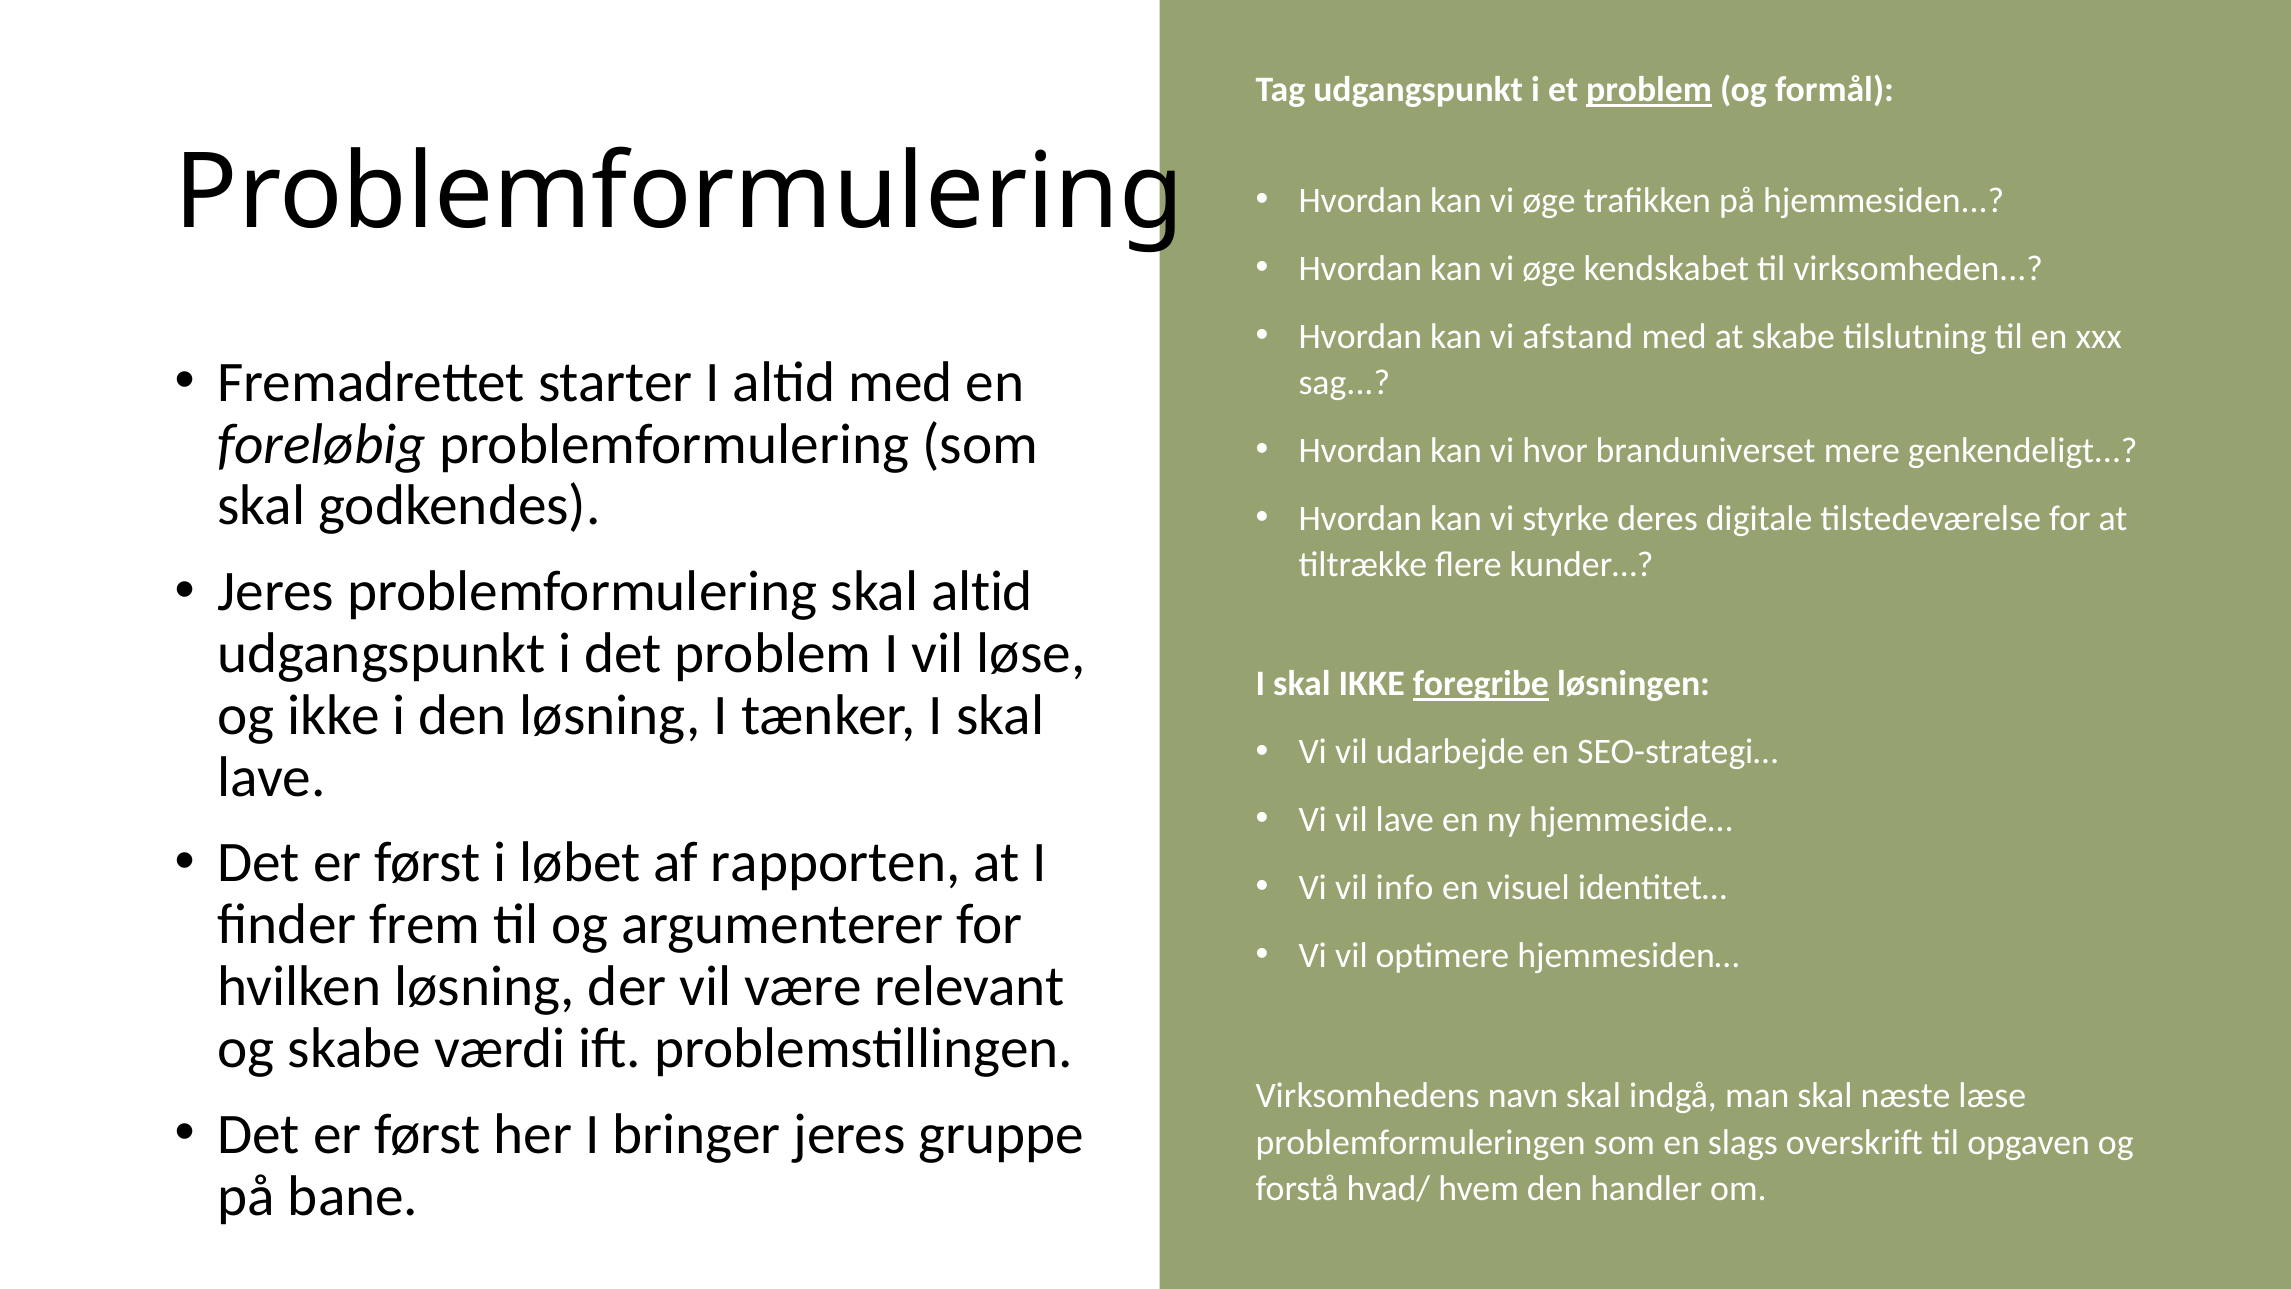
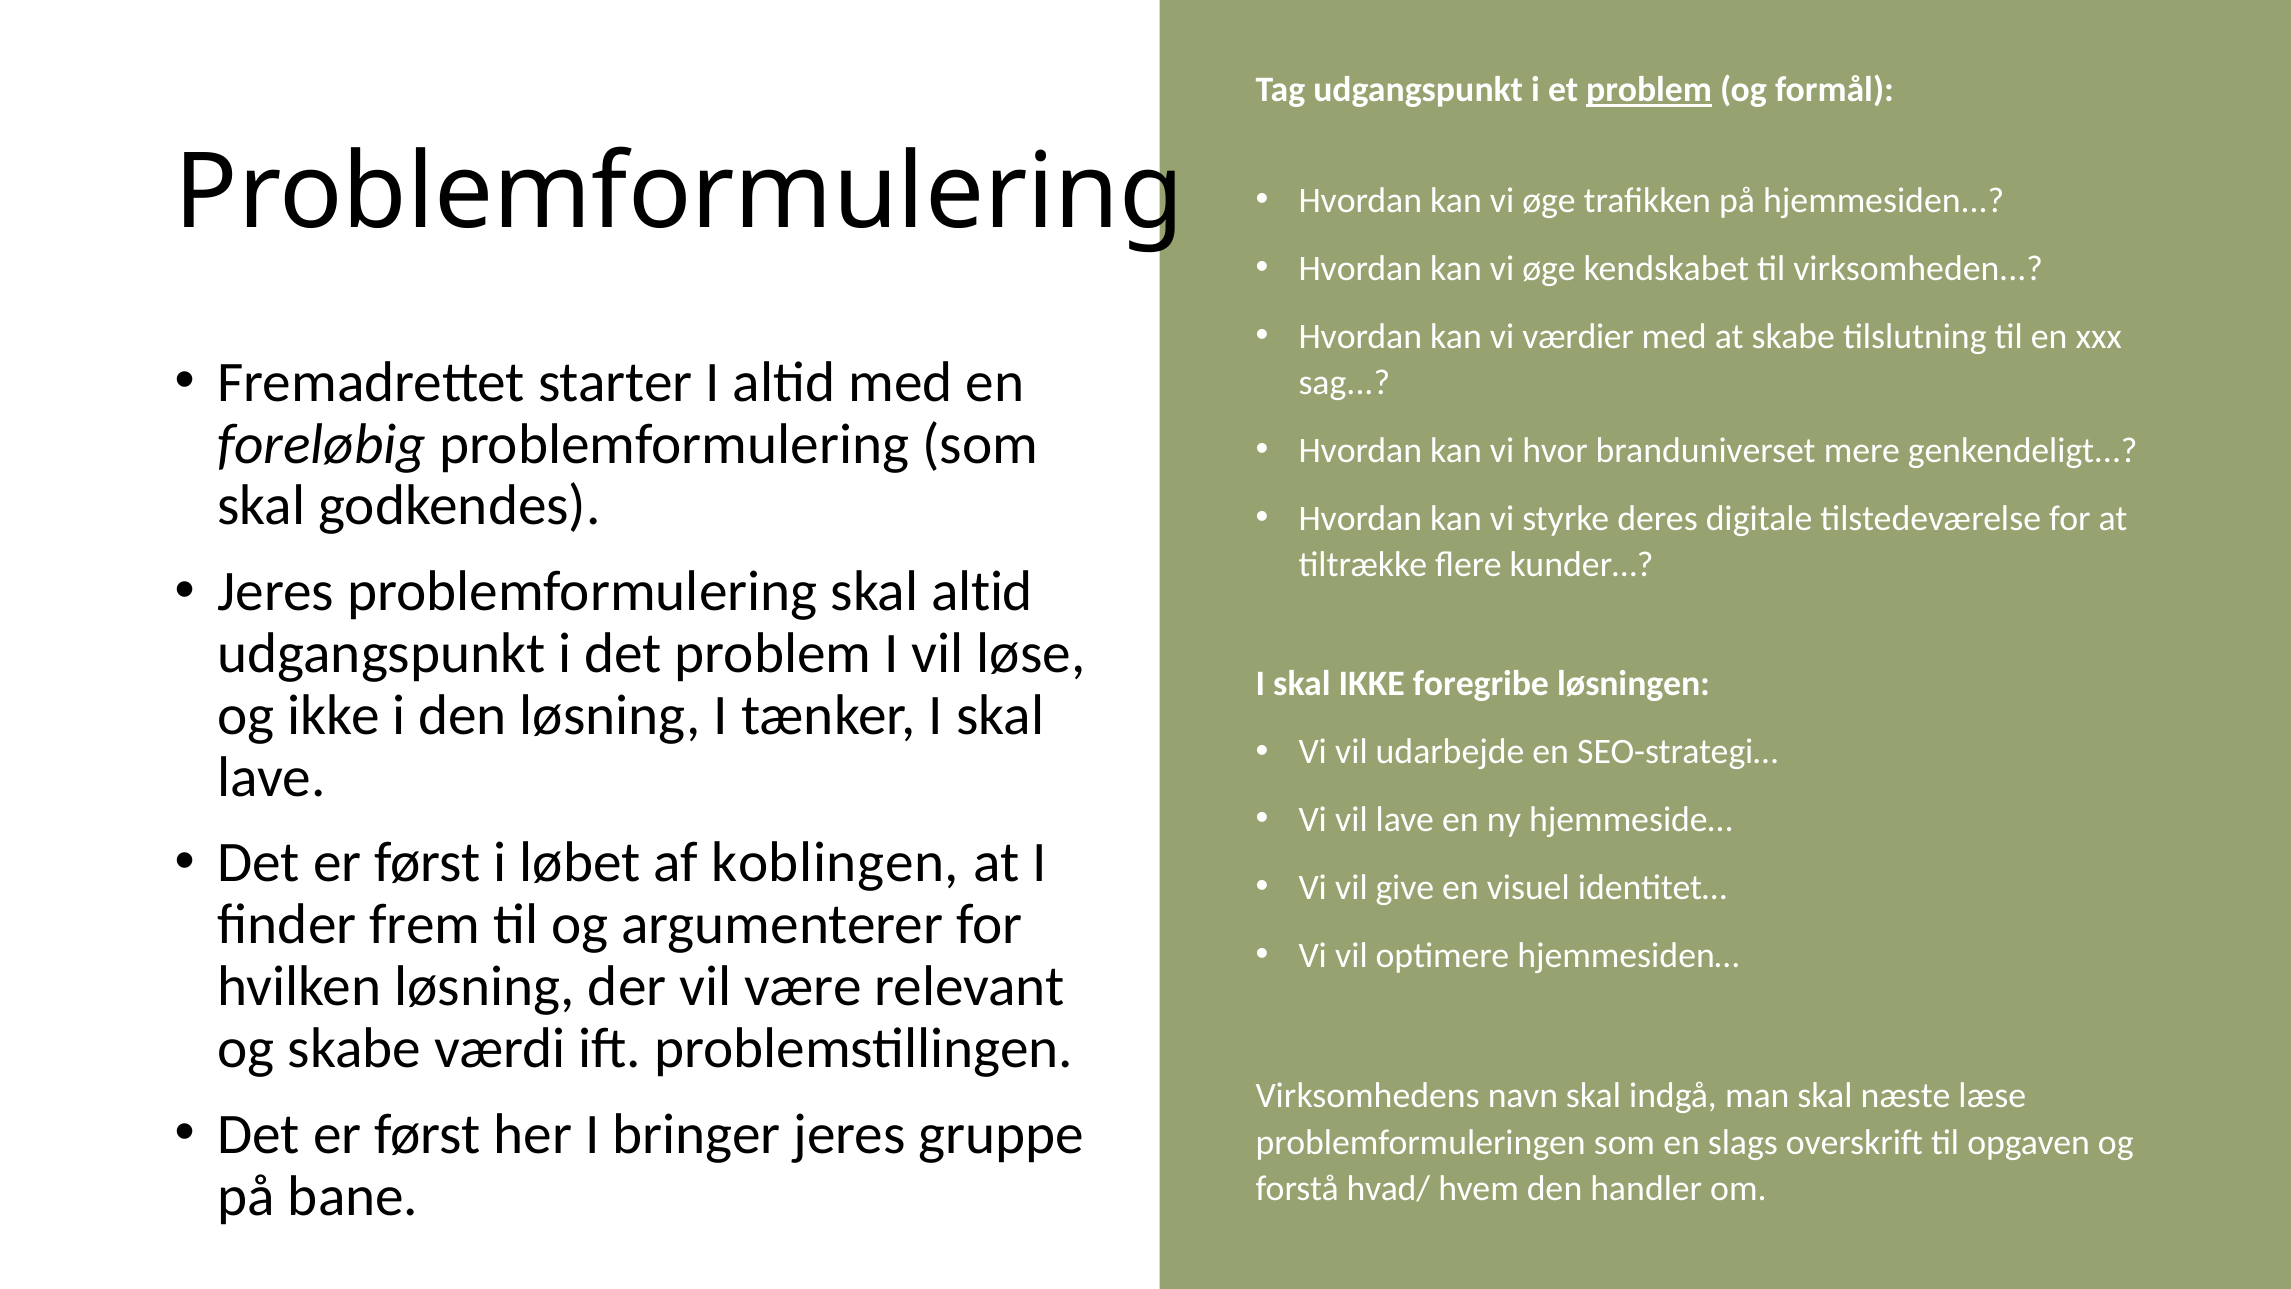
afstand: afstand -> værdier
foregribe underline: present -> none
rapporten: rapporten -> koblingen
info: info -> give
